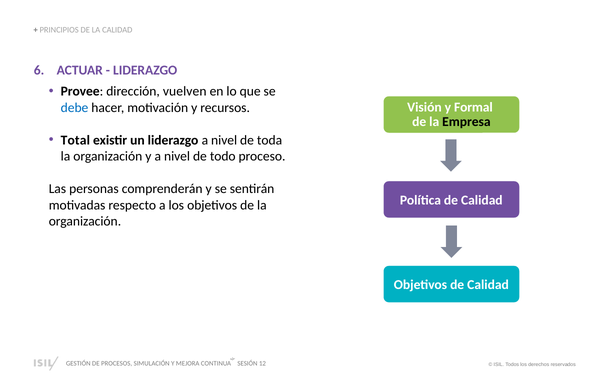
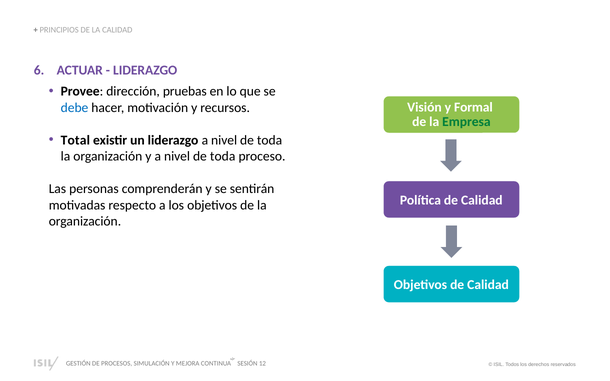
vuelven: vuelven -> pruebas
Empresa colour: black -> green
todo at (223, 157): todo -> toda
